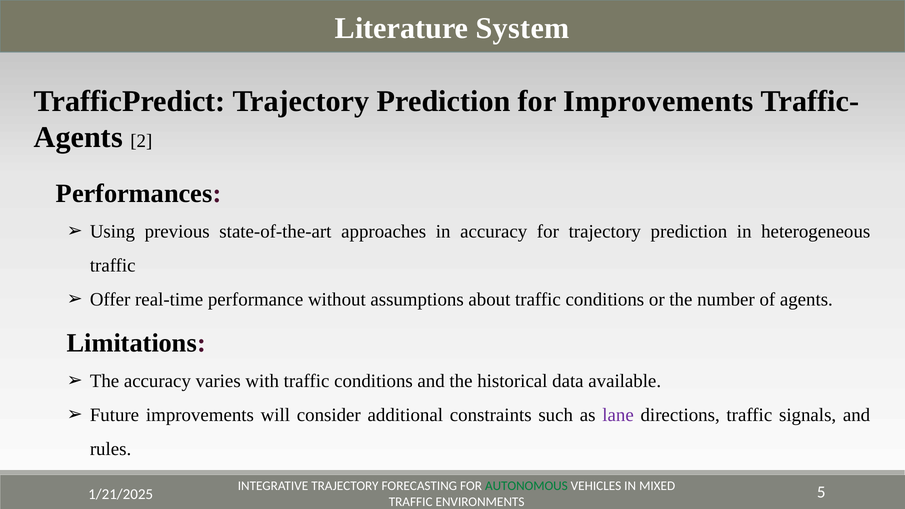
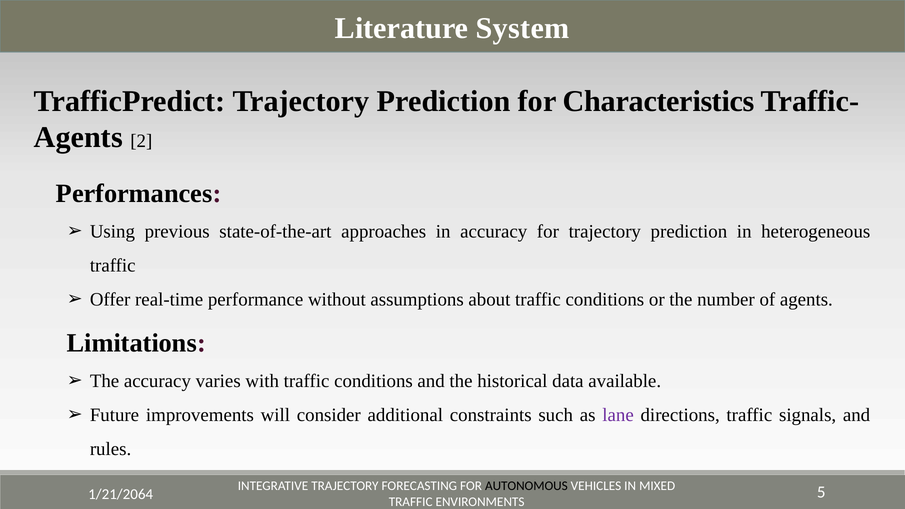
for Improvements: Improvements -> Characteristics
AUTONOMOUS colour: green -> black
1/21/2025: 1/21/2025 -> 1/21/2064
